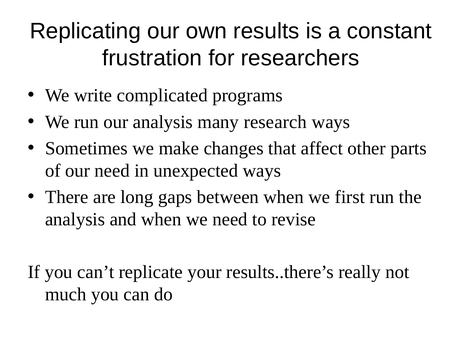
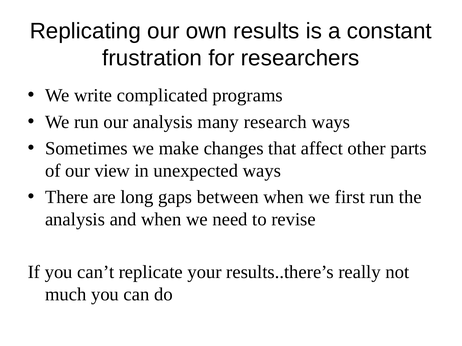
our need: need -> view
